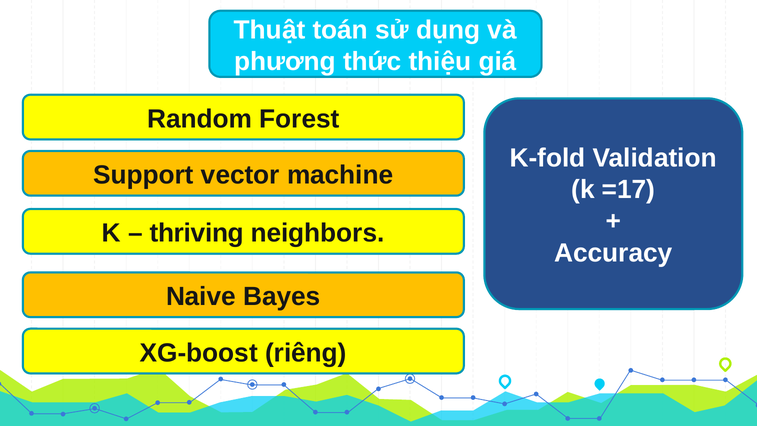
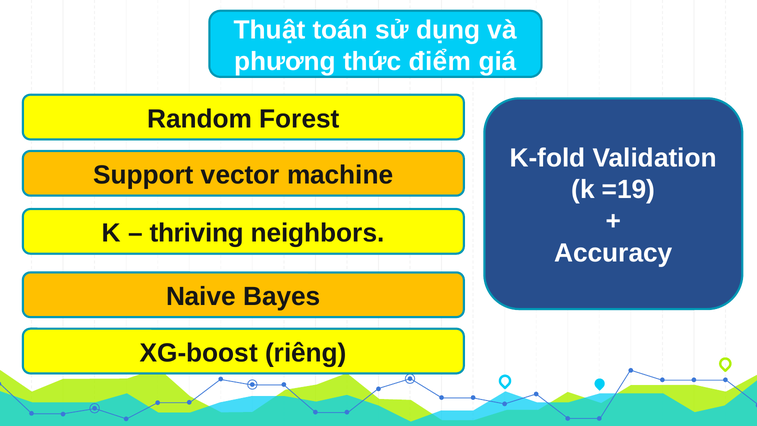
thiệu: thiệu -> điểm
=17: =17 -> =19
